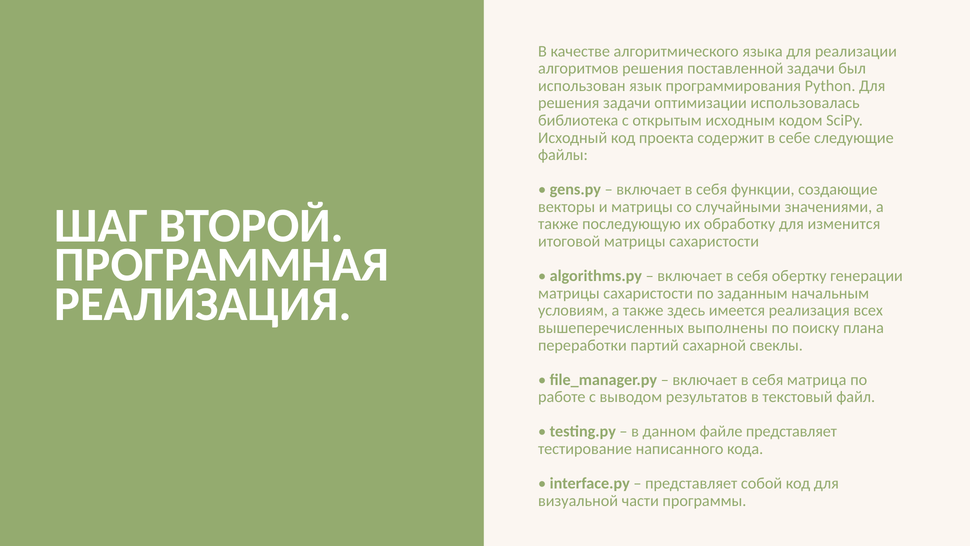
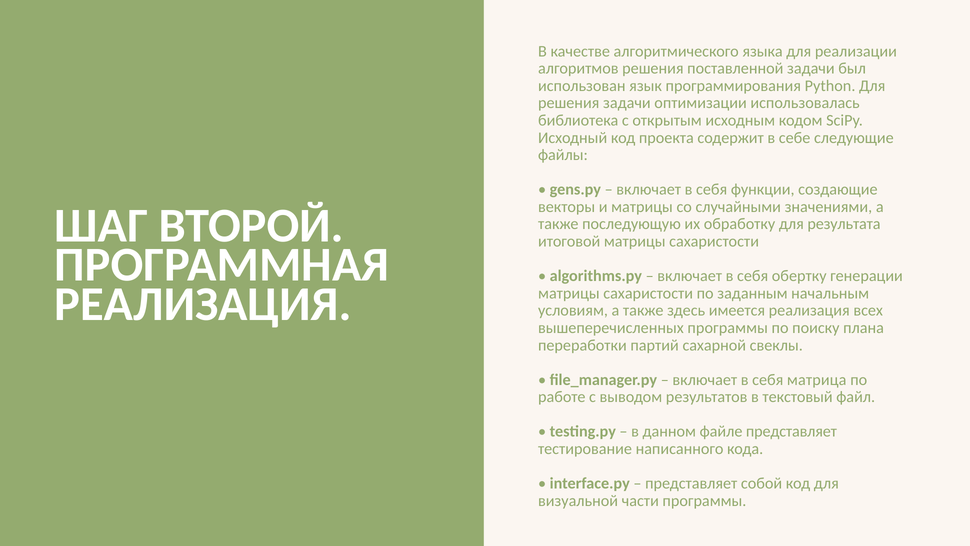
изменится: изменится -> результата
вышеперечисленных выполнены: выполнены -> программы
